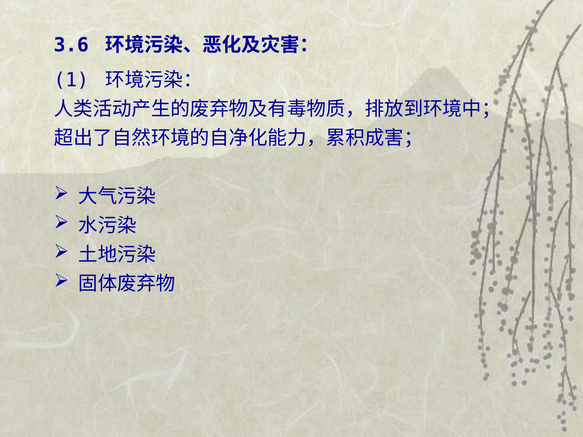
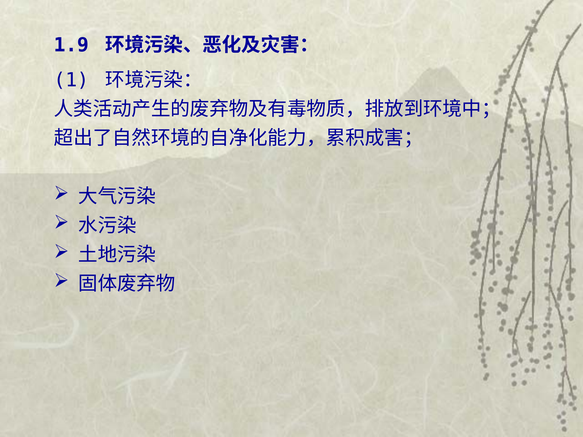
3.6: 3.6 -> 1.9
